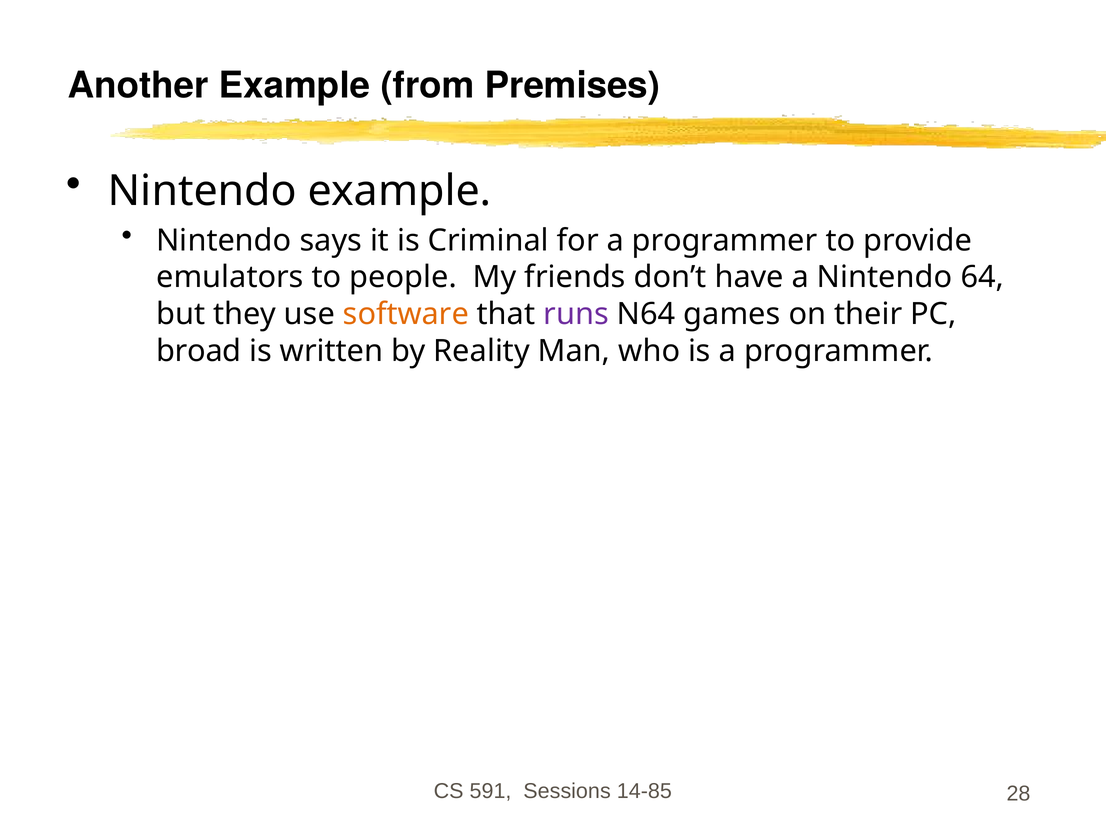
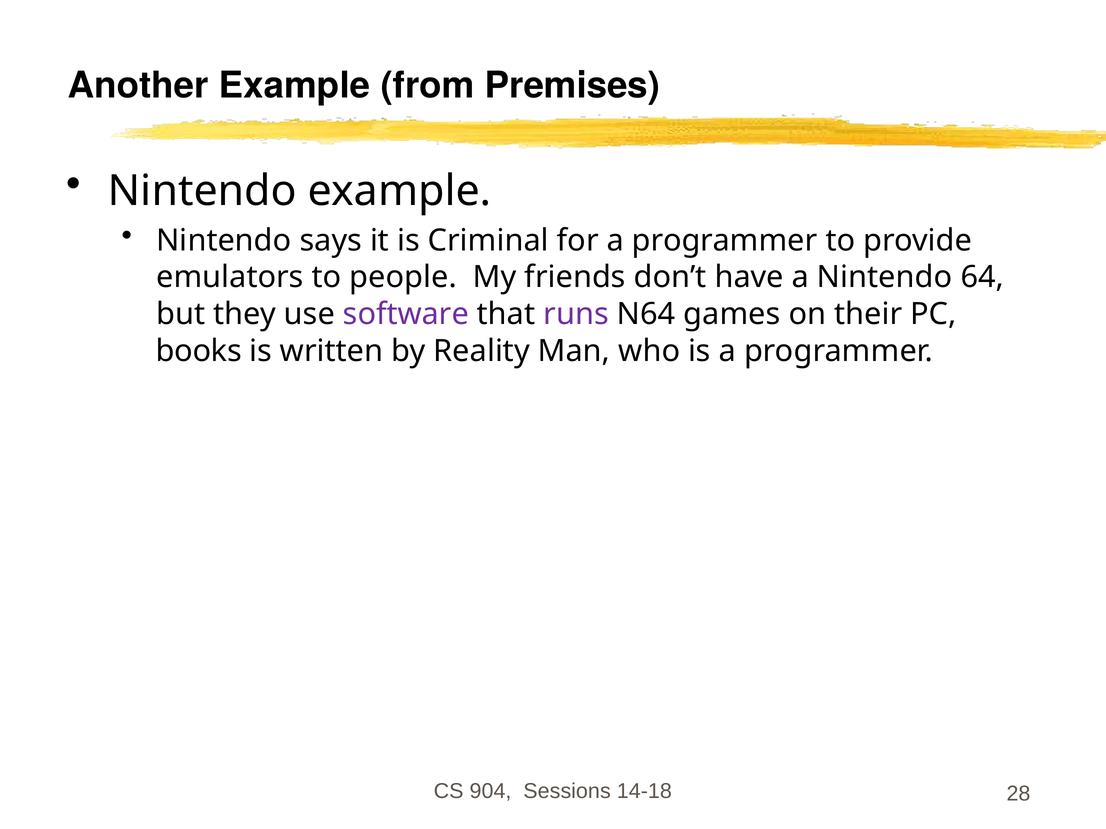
software colour: orange -> purple
broad: broad -> books
591: 591 -> 904
14-85: 14-85 -> 14-18
